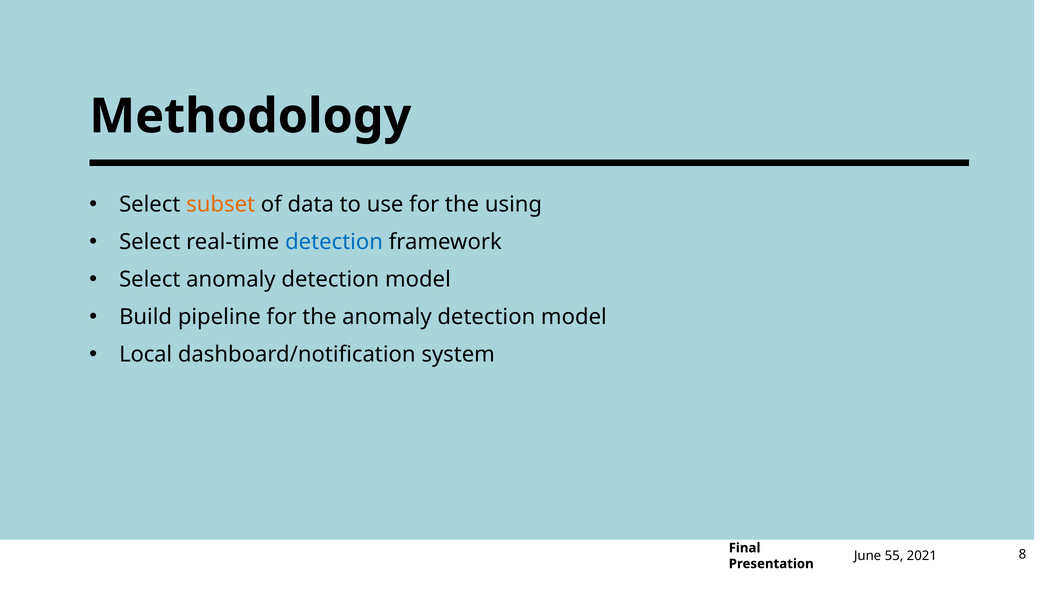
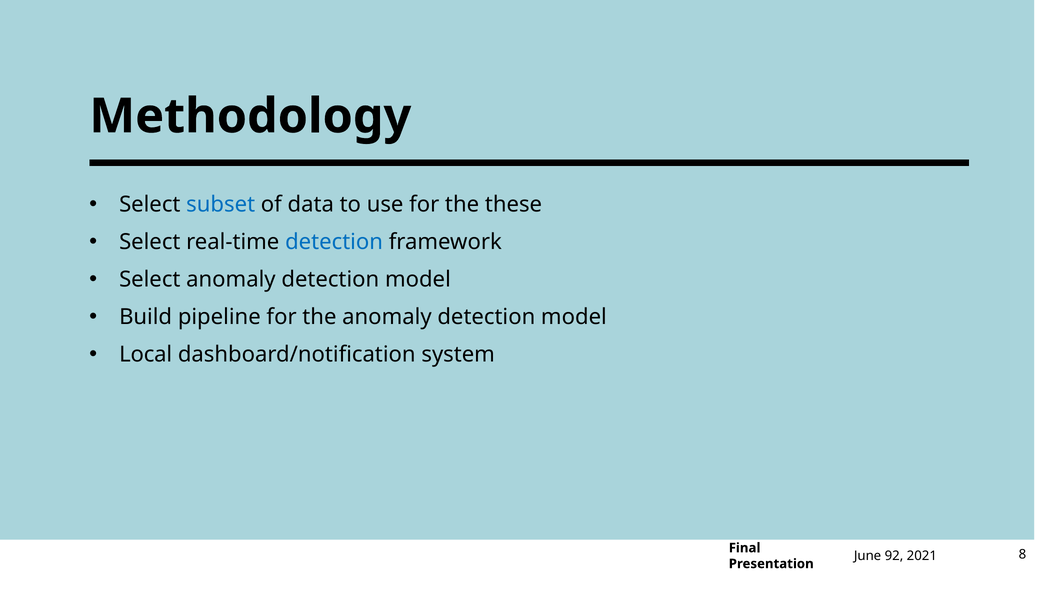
subset colour: orange -> blue
using: using -> these
55: 55 -> 92
